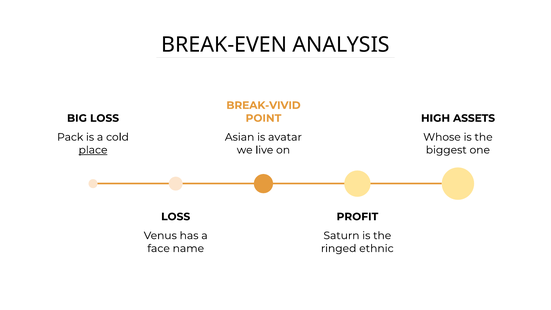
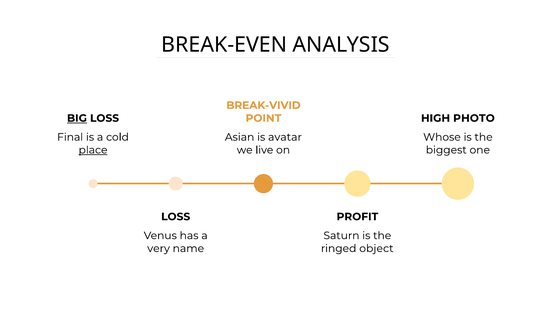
BIG underline: none -> present
ASSETS: ASSETS -> PHOTO
Pack: Pack -> Final
face: face -> very
ethnic: ethnic -> object
